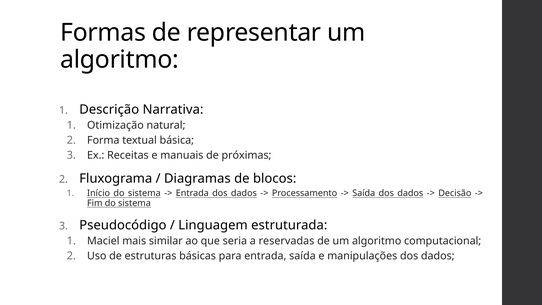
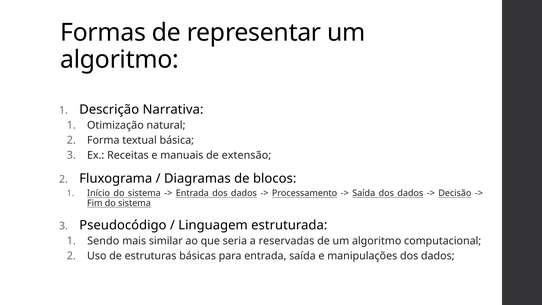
próximas: próximas -> extensão
Maciel: Maciel -> Sendo
